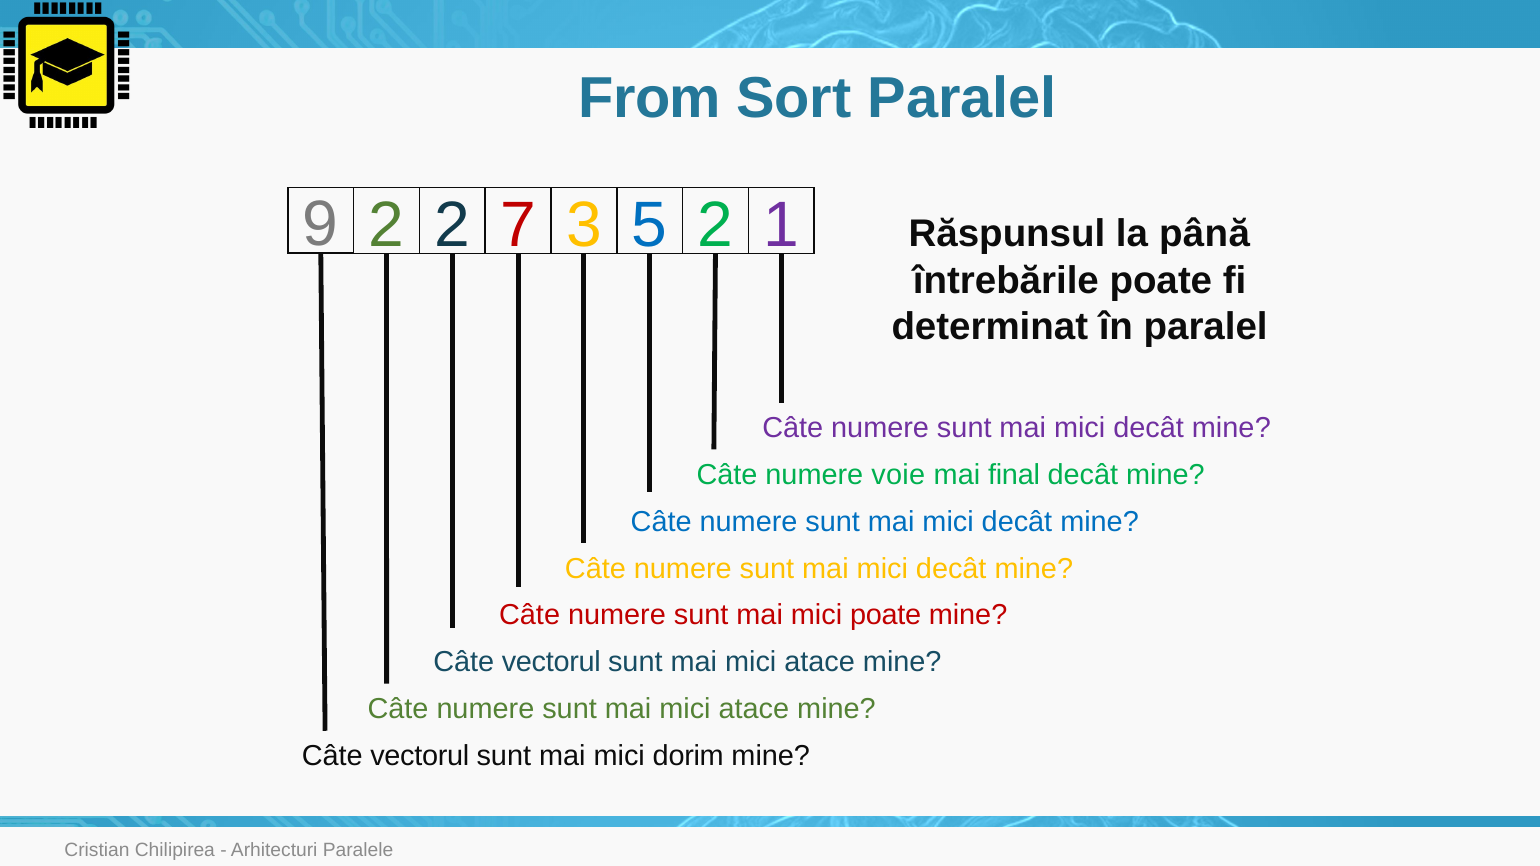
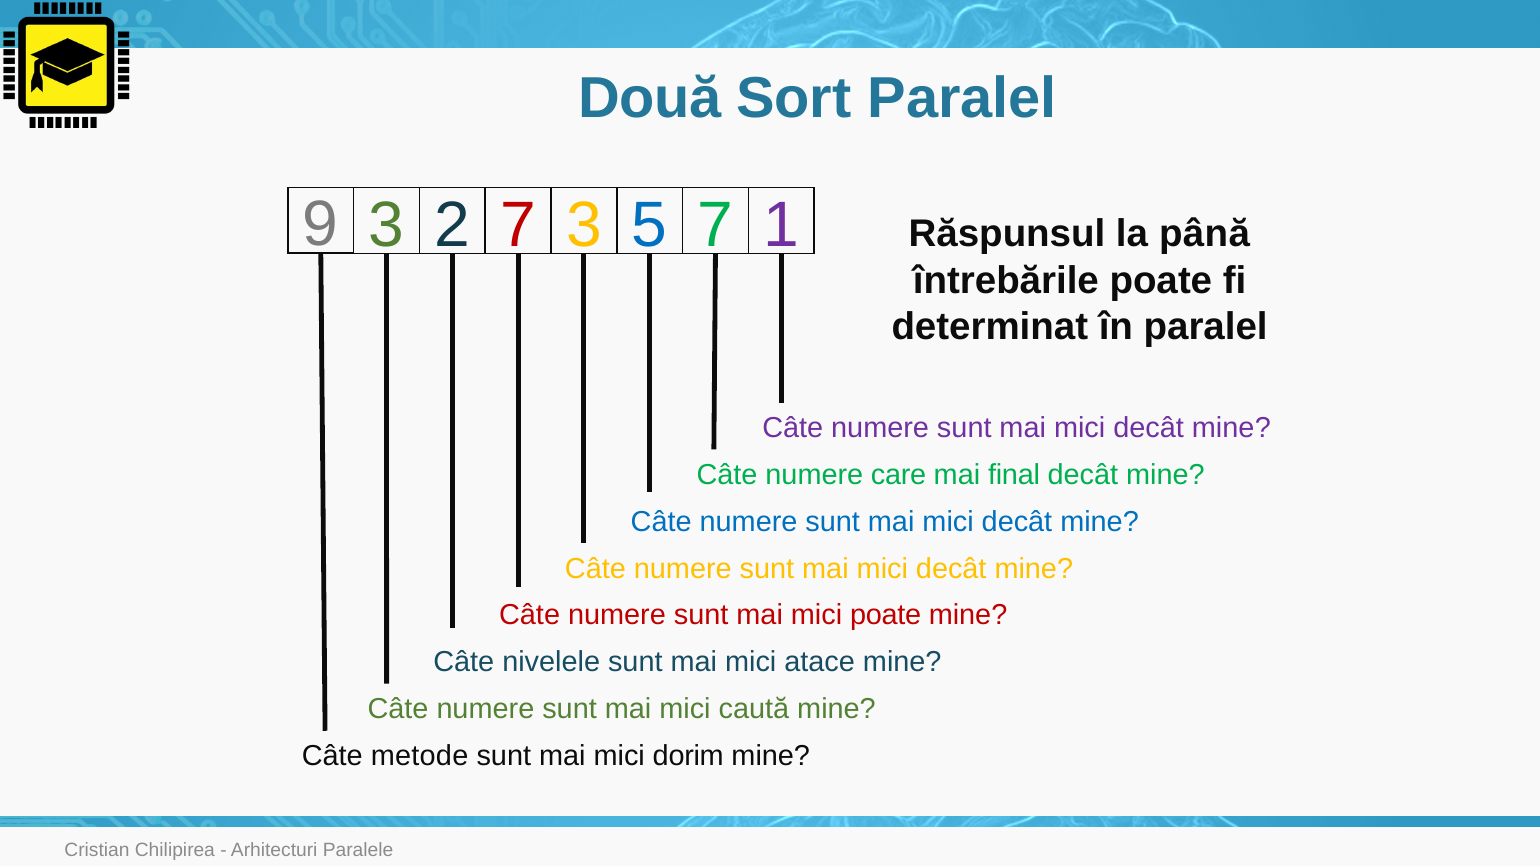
From: From -> Două
9 2: 2 -> 3
5 2: 2 -> 7
voie: voie -> care
vectorul at (551, 662): vectorul -> nivelele
atace at (754, 709): atace -> caută
vectorul at (420, 756): vectorul -> metode
